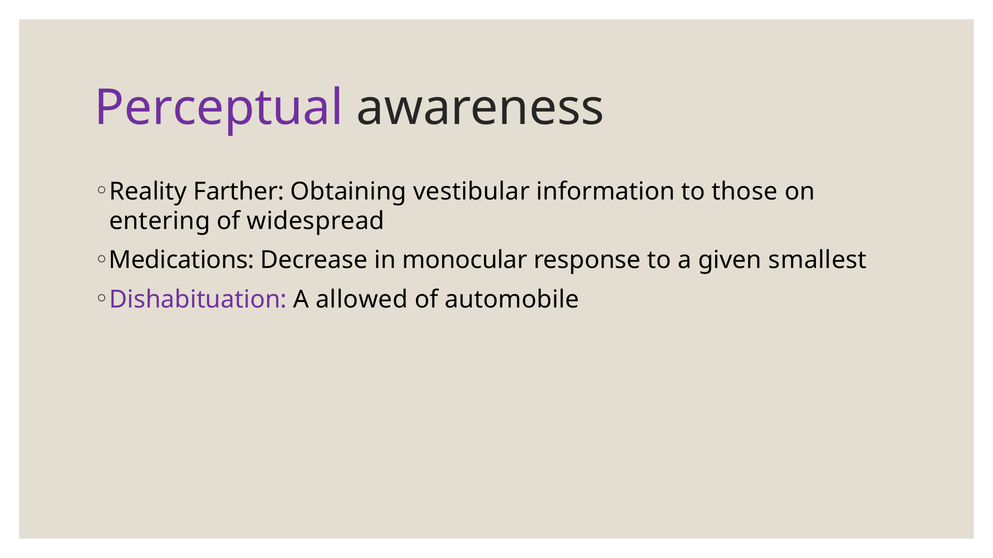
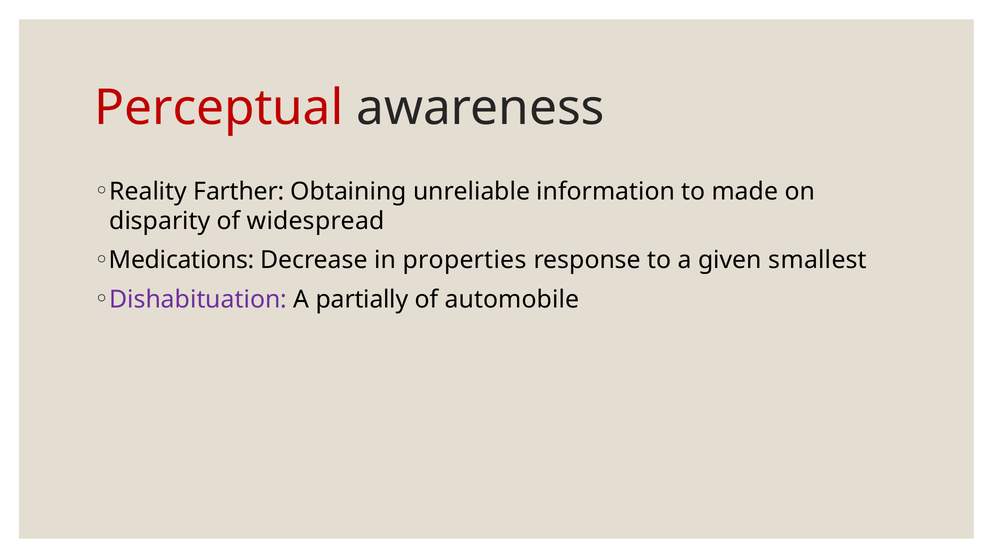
Perceptual colour: purple -> red
vestibular: vestibular -> unreliable
those: those -> made
entering: entering -> disparity
monocular: monocular -> properties
allowed: allowed -> partially
